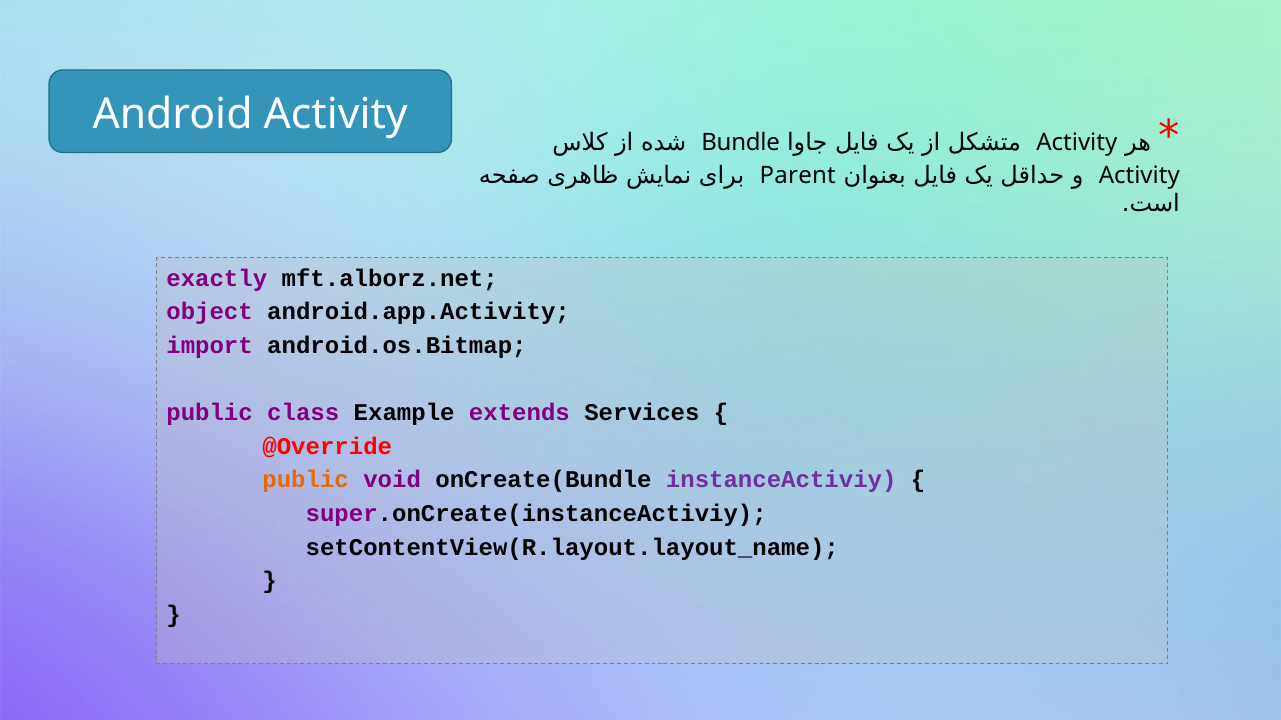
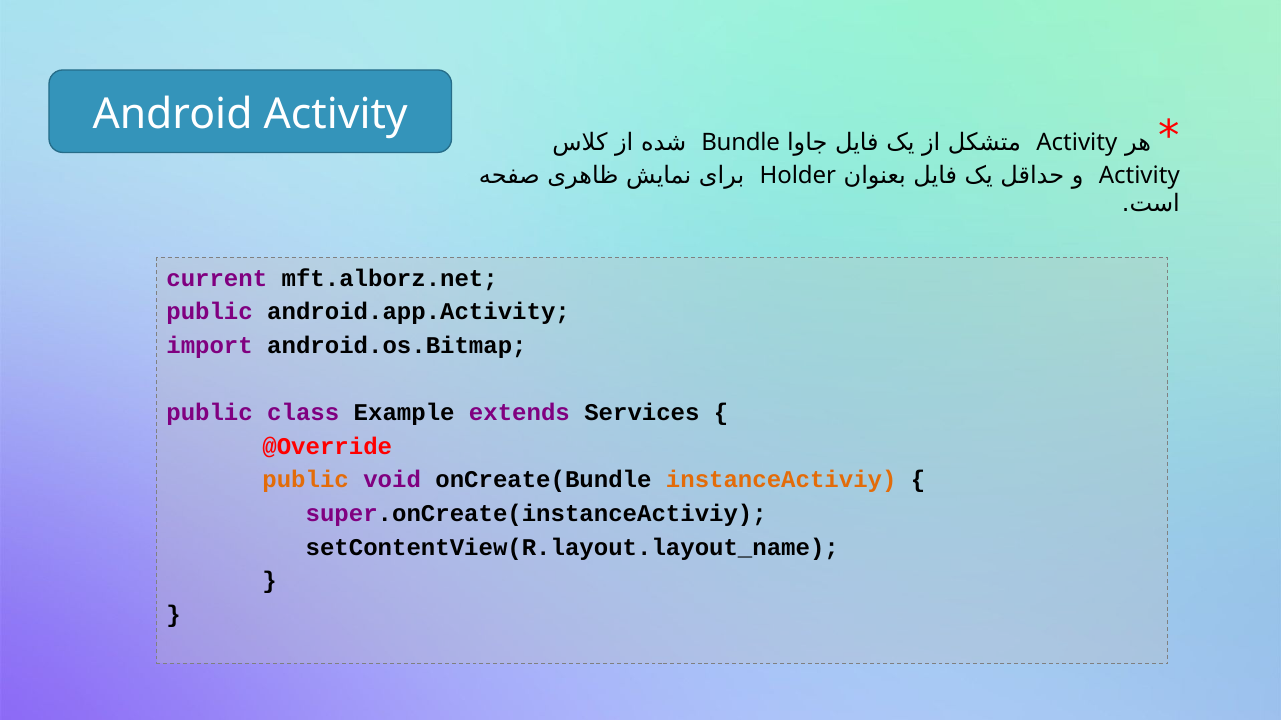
Parent: Parent -> Holder
exactly: exactly -> current
object at (210, 312): object -> public
instanceActiviy colour: purple -> orange
